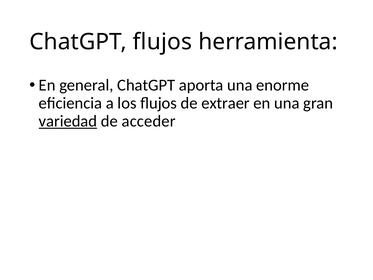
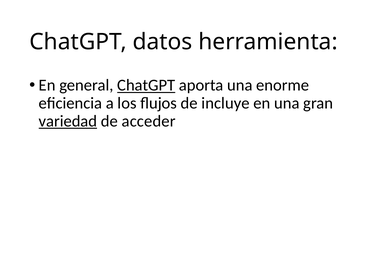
ChatGPT flujos: flujos -> datos
ChatGPT at (146, 85) underline: none -> present
extraer: extraer -> incluye
